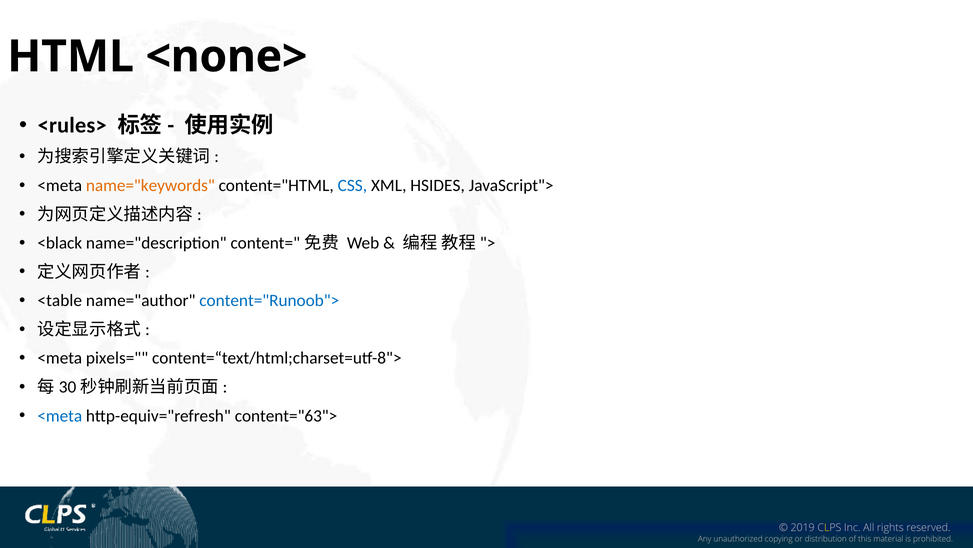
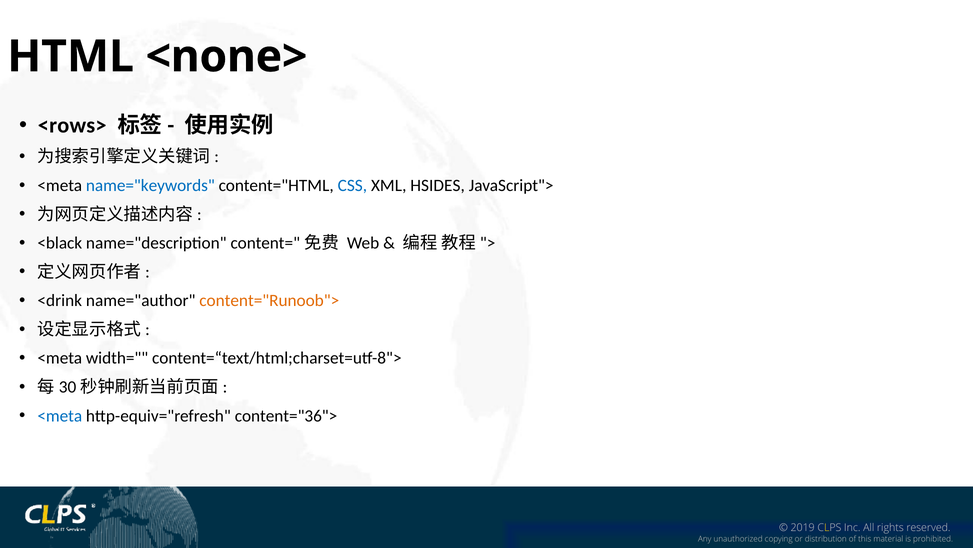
<rules>: <rules> -> <rows>
name="keywords colour: orange -> blue
<table: <table -> <drink
content="Runoob"> colour: blue -> orange
pixels=: pixels= -> width=
content="63">: content="63"> -> content="36">
